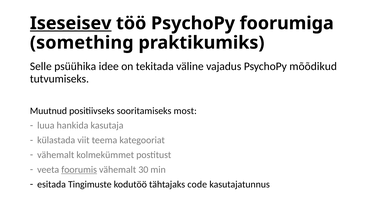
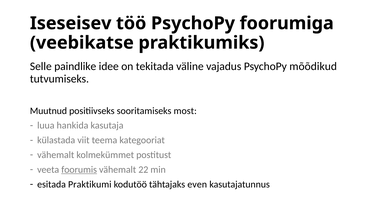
Iseseisev underline: present -> none
something: something -> veebikatse
psüühika: psüühika -> paindlike
30: 30 -> 22
Tingimuste: Tingimuste -> Praktikumi
code: code -> even
